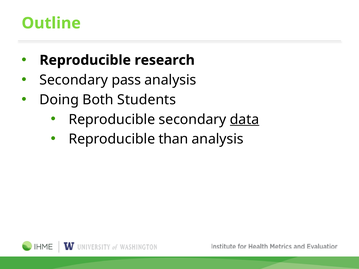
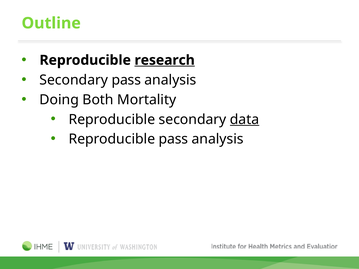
research underline: none -> present
Students: Students -> Mortality
Reproducible than: than -> pass
